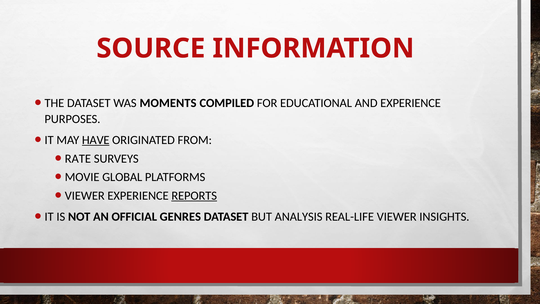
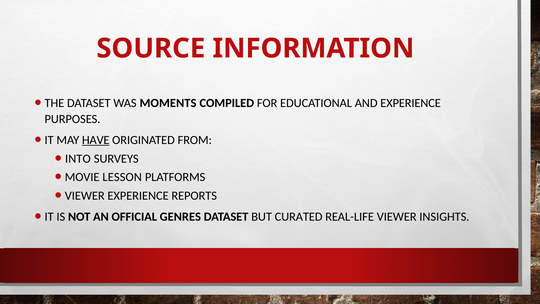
RATE: RATE -> INTO
GLOBAL: GLOBAL -> LESSON
REPORTS underline: present -> none
ANALYSIS: ANALYSIS -> CURATED
